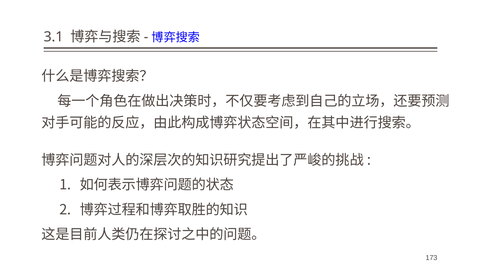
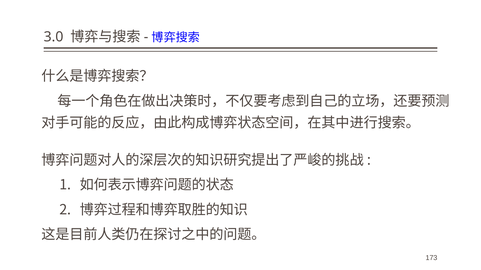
3.1: 3.1 -> 3.0
